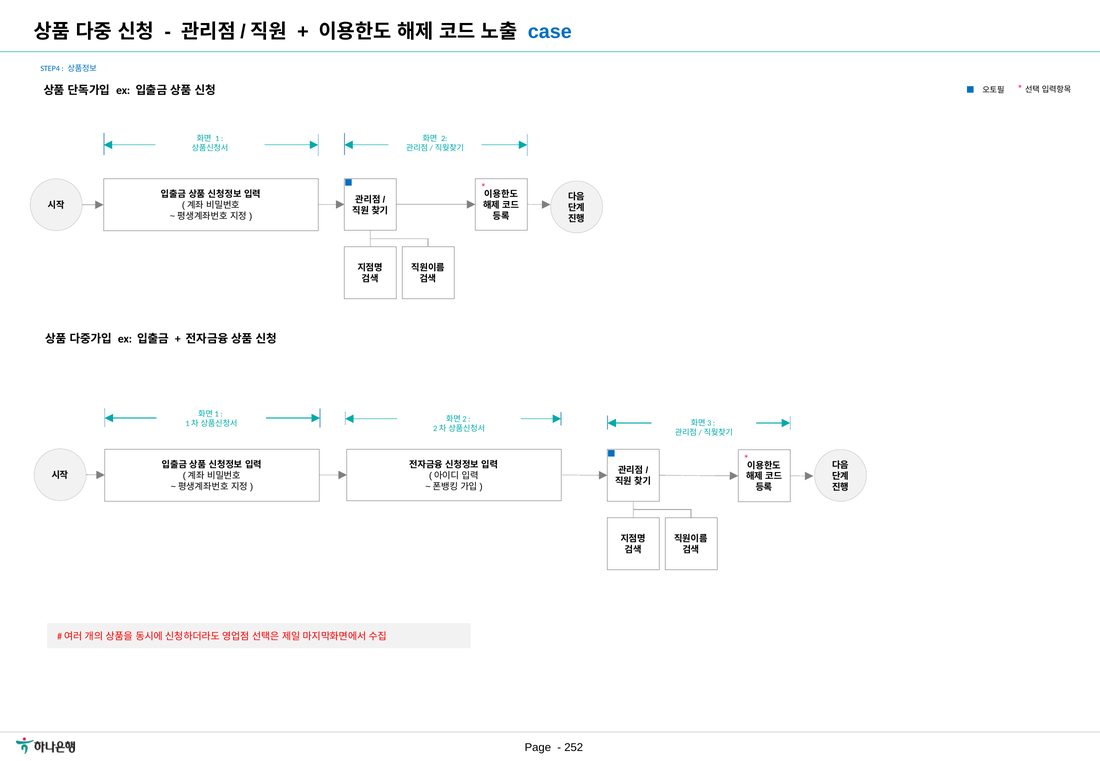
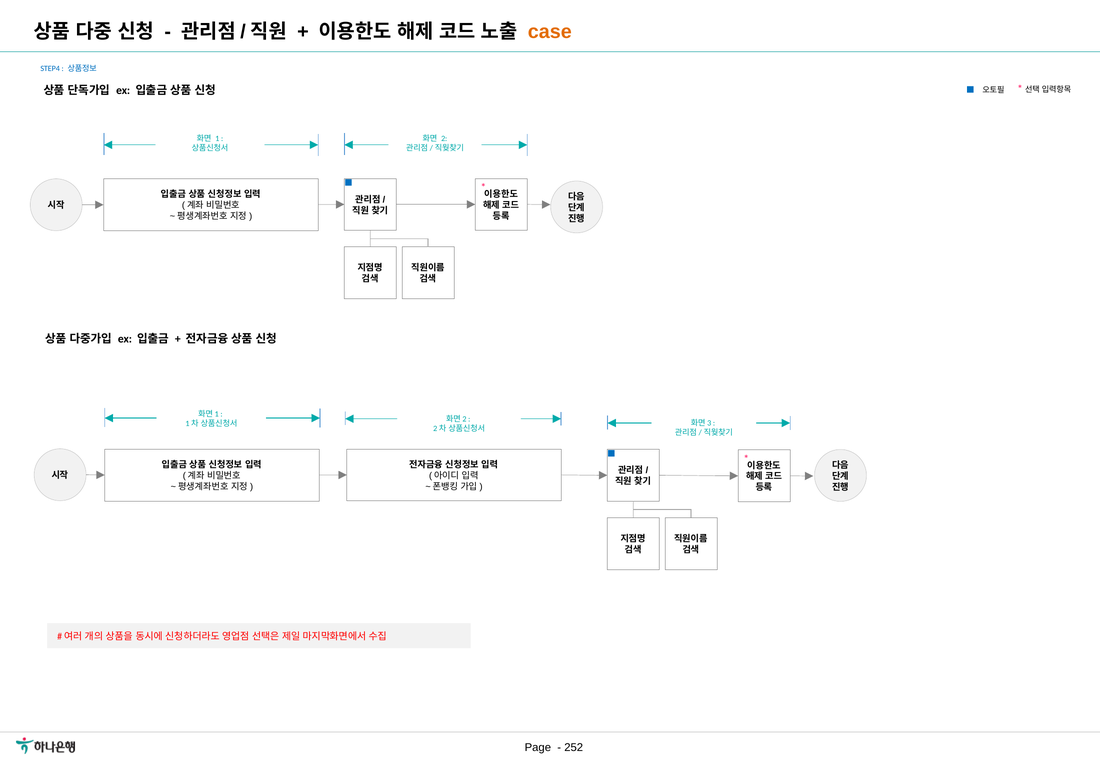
case colour: blue -> orange
